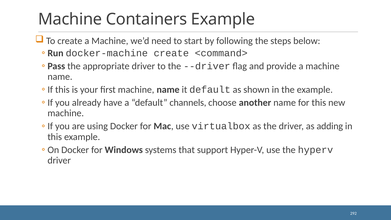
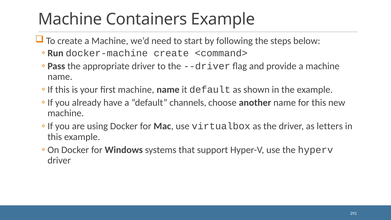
adding: adding -> letters
